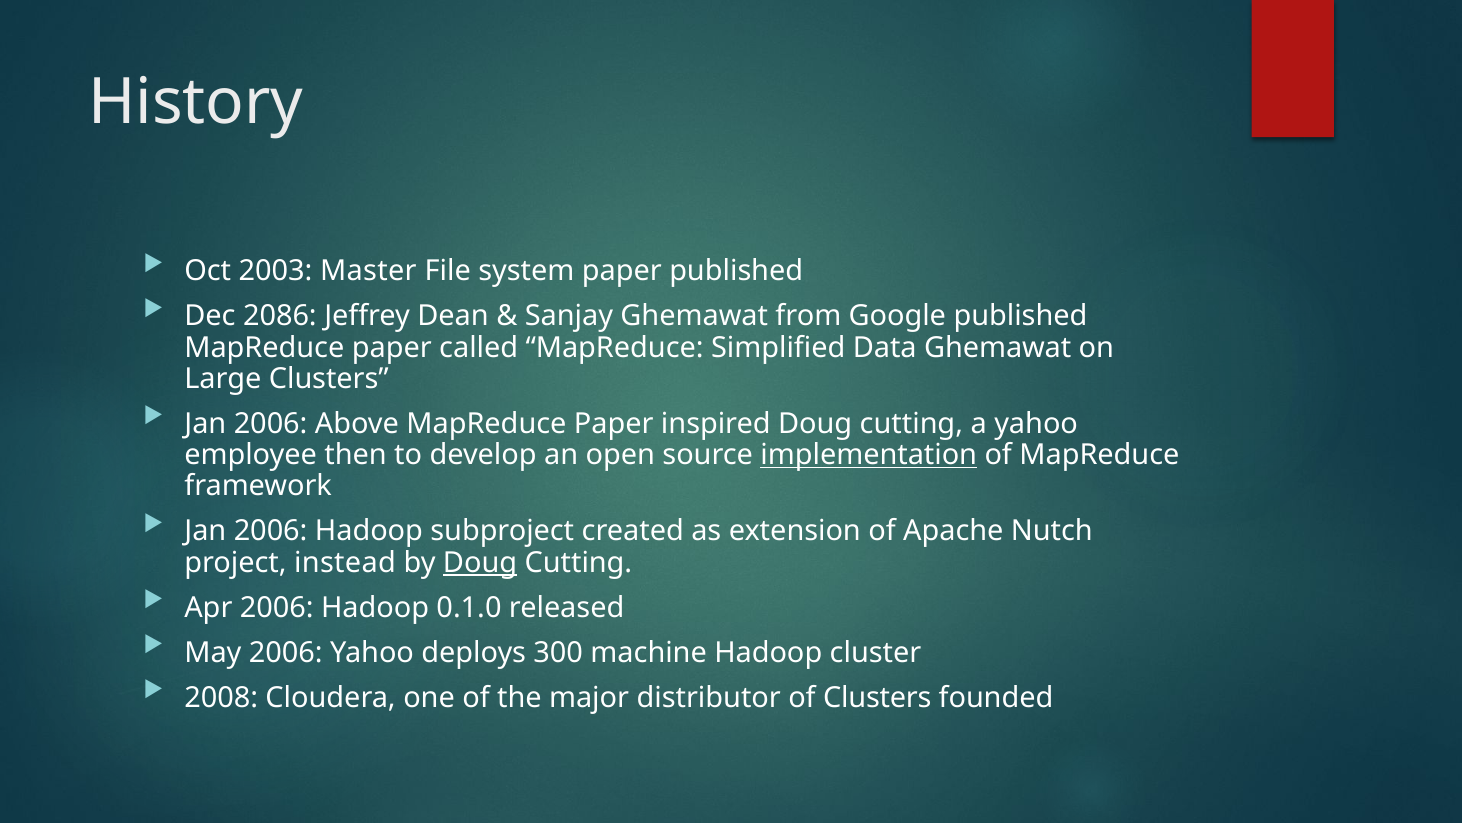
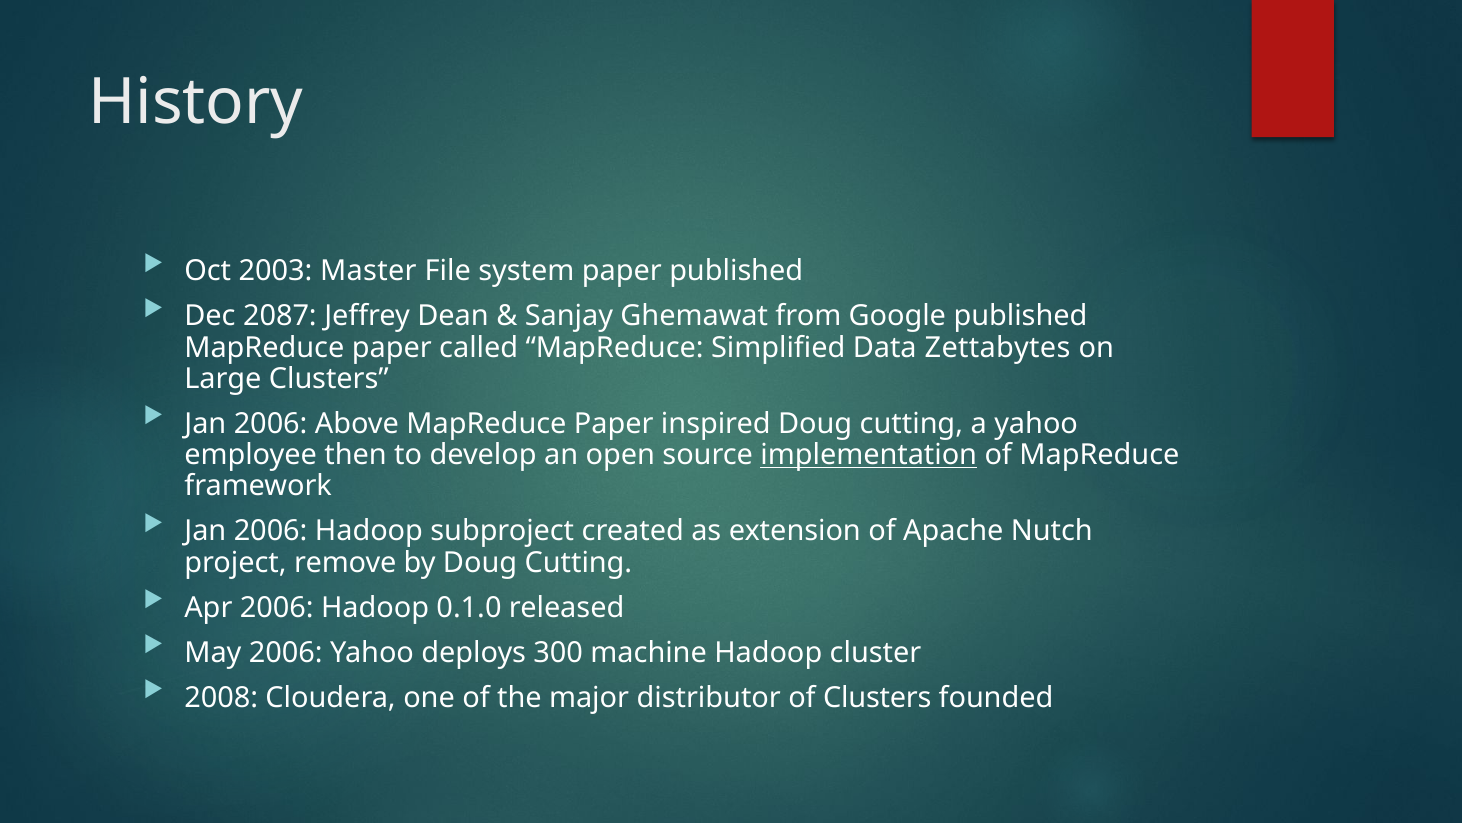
2086: 2086 -> 2087
Data Ghemawat: Ghemawat -> Zettabytes
instead: instead -> remove
Doug at (480, 562) underline: present -> none
